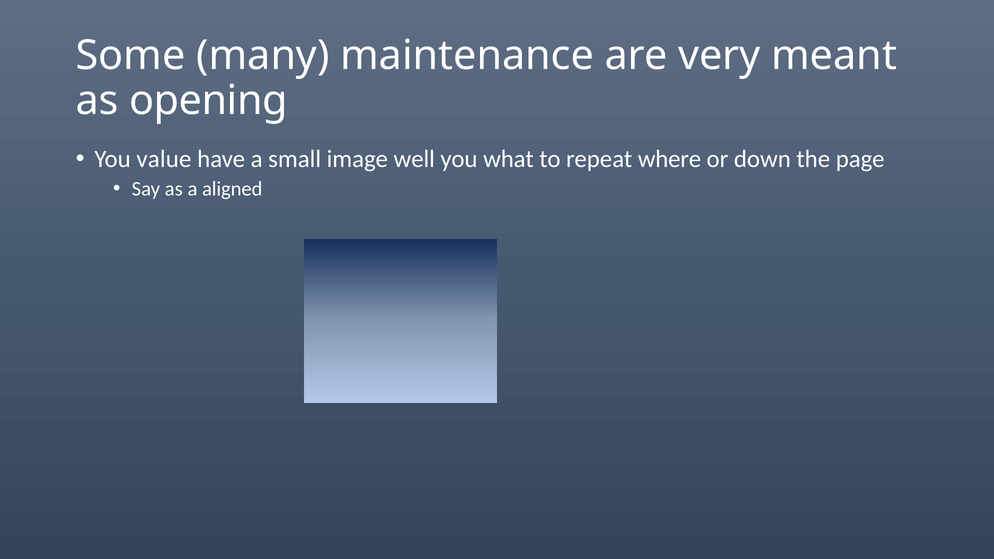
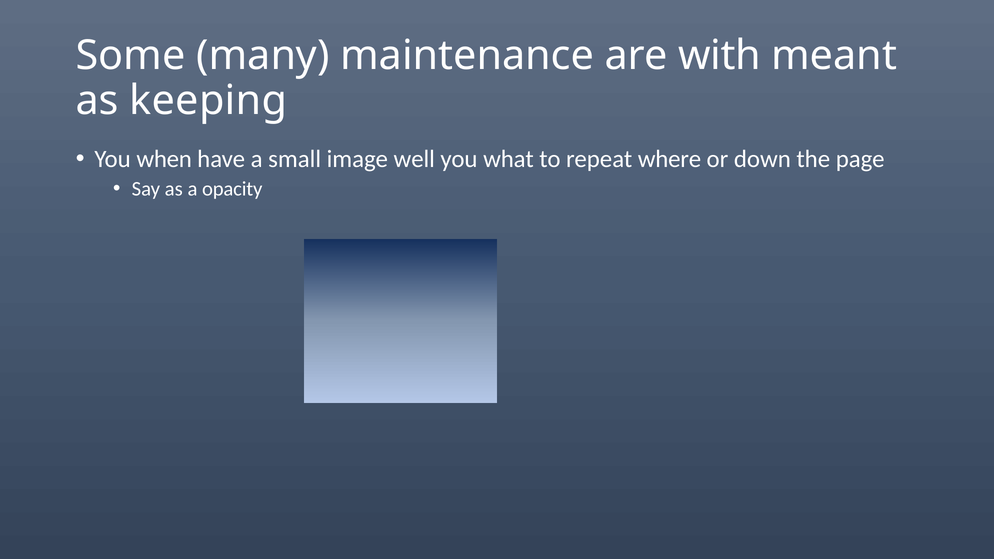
very: very -> with
opening: opening -> keeping
value: value -> when
aligned: aligned -> opacity
